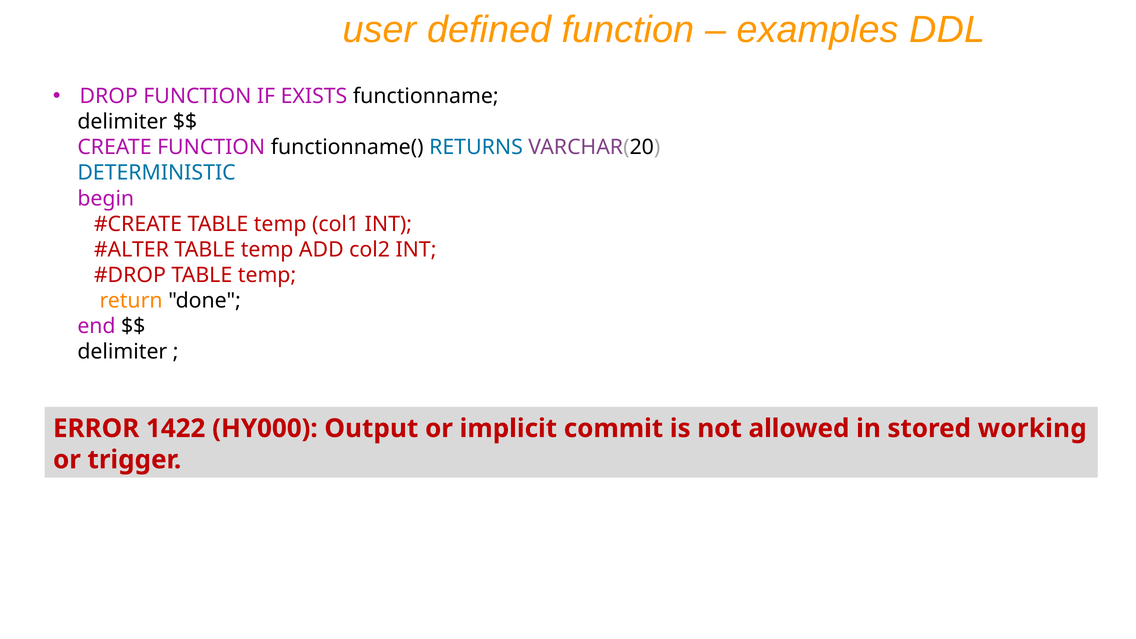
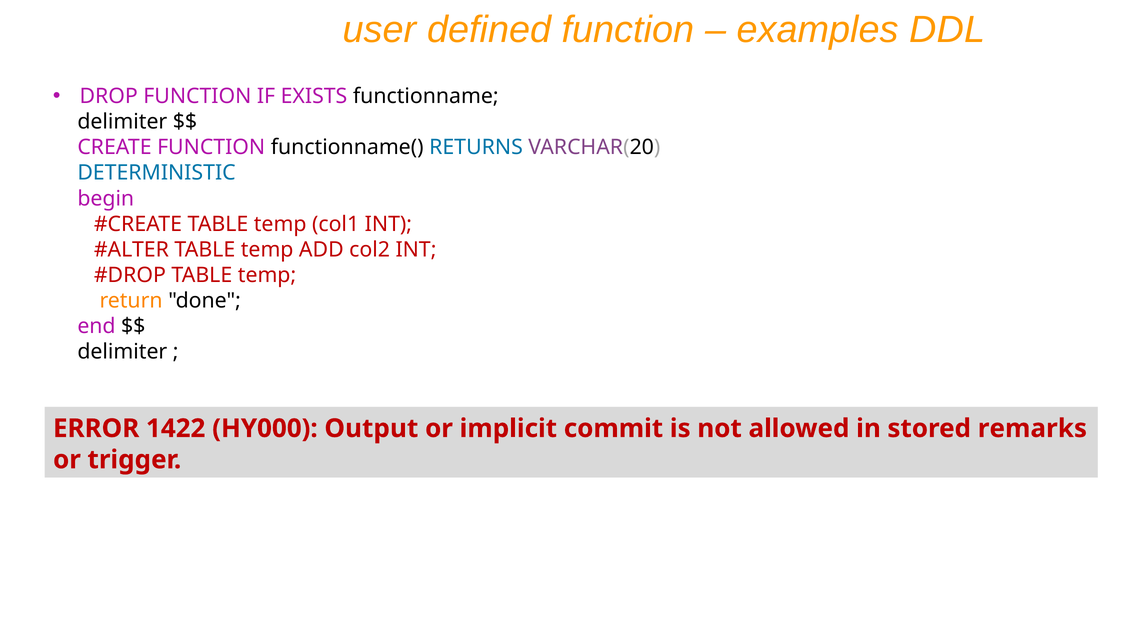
working: working -> remarks
